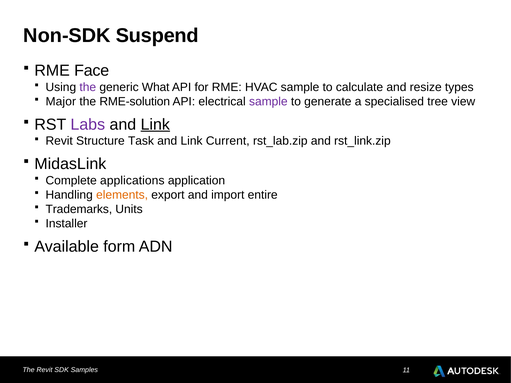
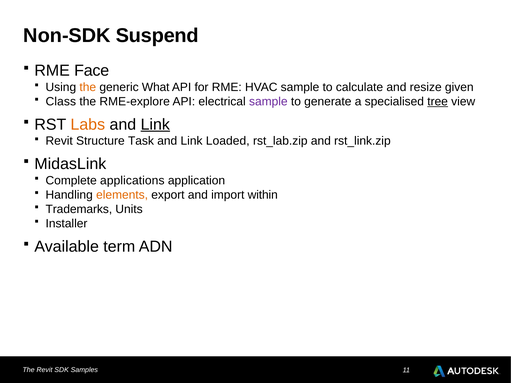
the at (88, 87) colour: purple -> orange
types: types -> given
Major: Major -> Class
RME-solution: RME-solution -> RME-explore
tree underline: none -> present
Labs colour: purple -> orange
Current: Current -> Loaded
entire: entire -> within
form: form -> term
